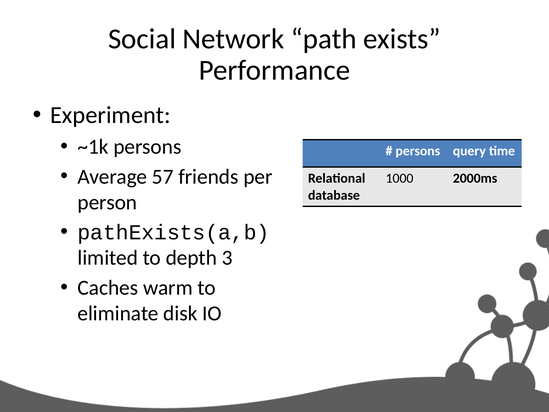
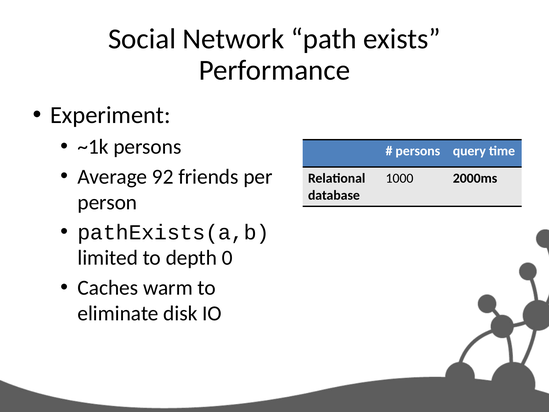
57: 57 -> 92
3: 3 -> 0
